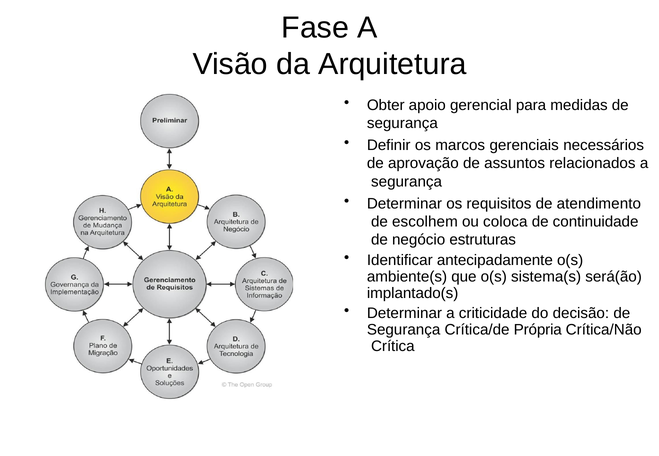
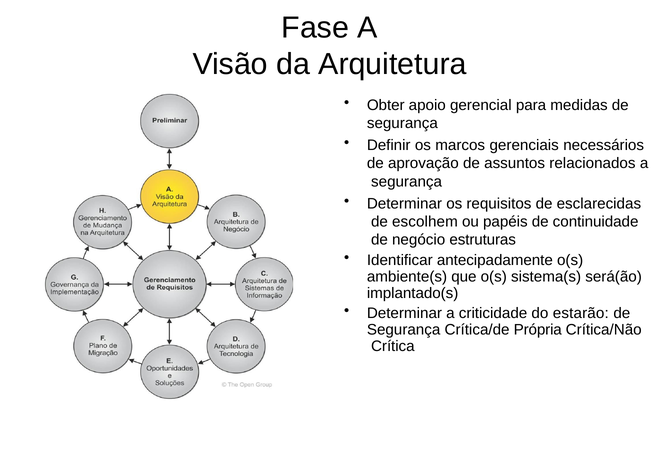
atendimento: atendimento -> esclarecidas
coloca: coloca -> papéis
decisão: decisão -> estarão
